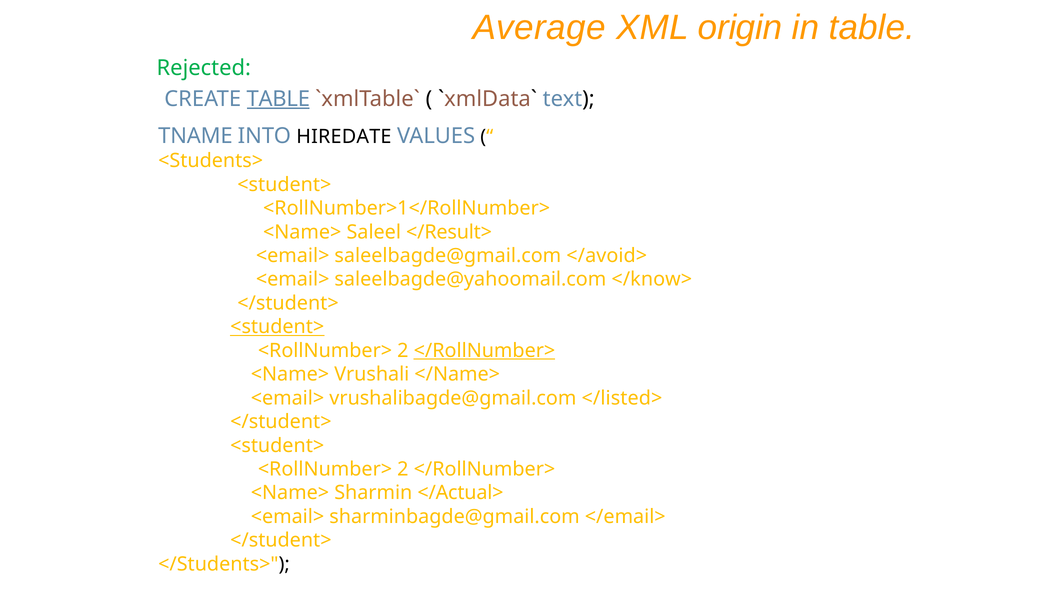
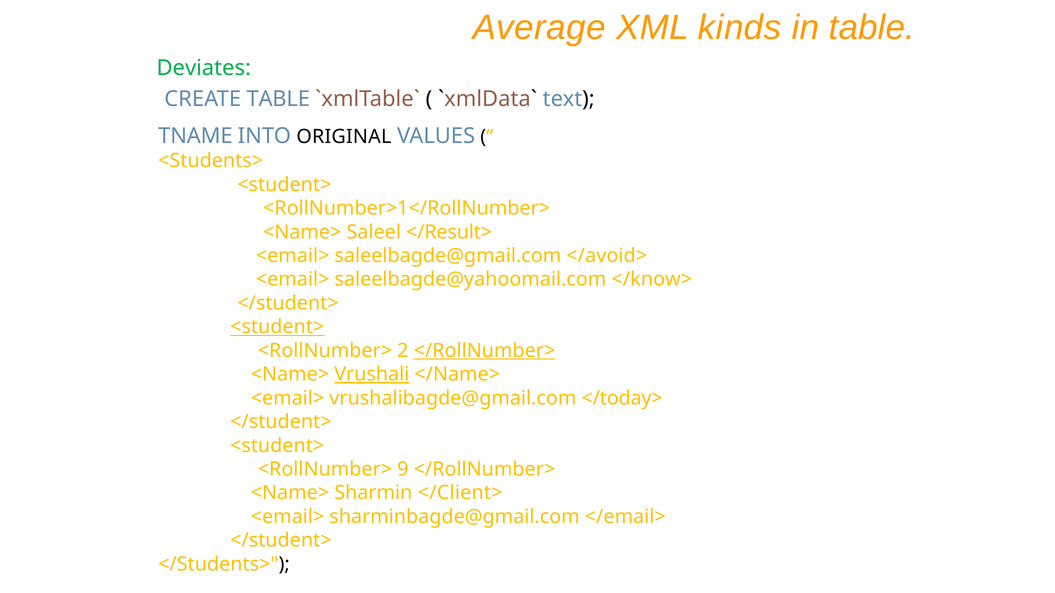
origin: origin -> kinds
Rejected: Rejected -> Deviates
TABLE at (278, 99) underline: present -> none
HIREDATE: HIREDATE -> ORIGINAL
Vrushali underline: none -> present
</listed>: </listed> -> </today>
2 at (403, 470): 2 -> 9
</Actual>: </Actual> -> </Client>
